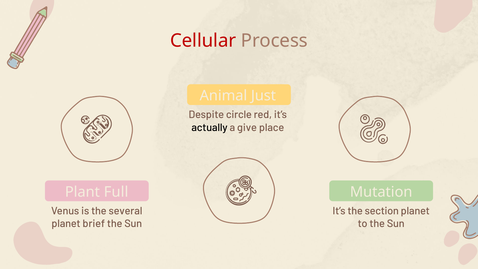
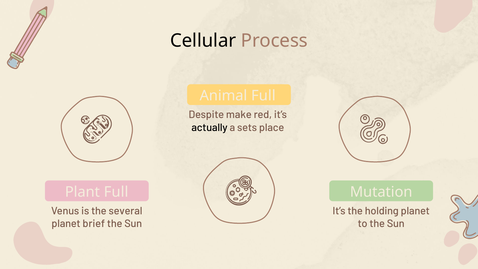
Cellular colour: red -> black
Animal Just: Just -> Full
circle: circle -> make
give: give -> sets
section: section -> holding
